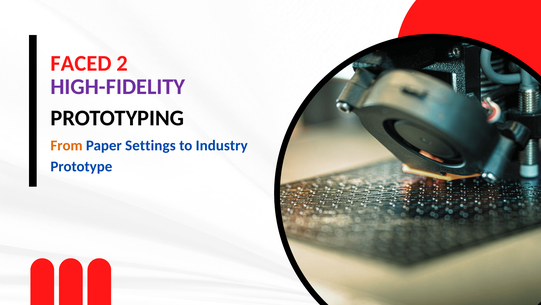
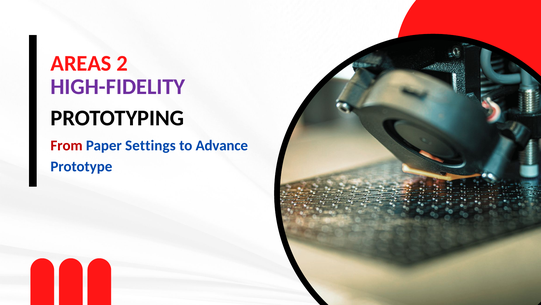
FACED: FACED -> AREAS
From colour: orange -> red
Industry: Industry -> Advance
